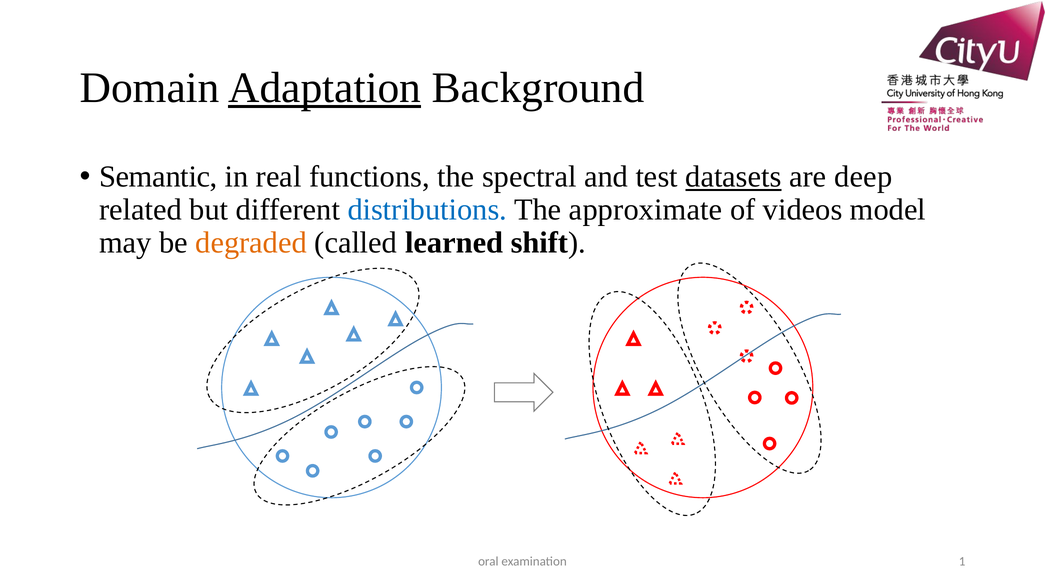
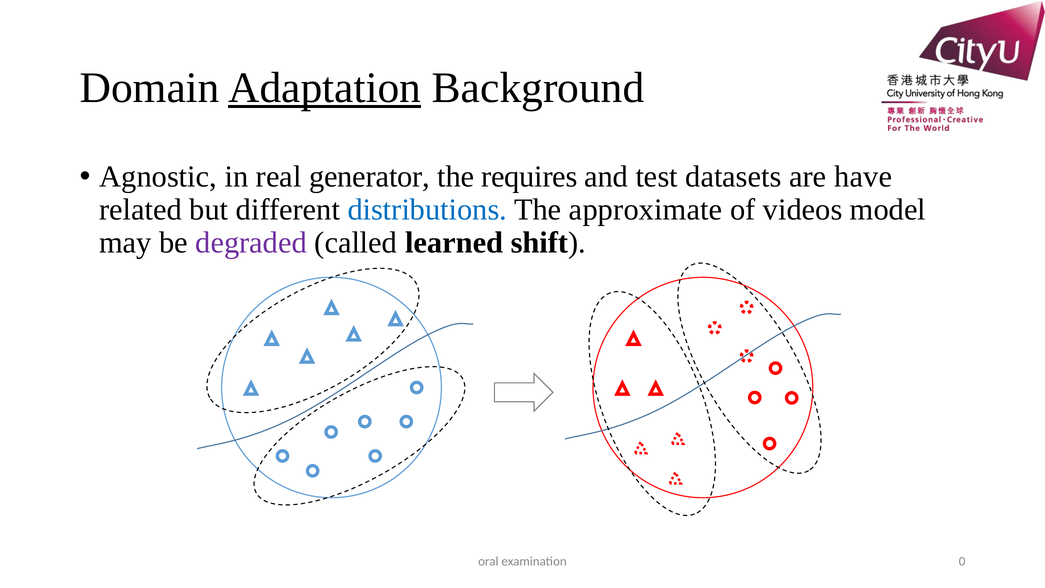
Semantic: Semantic -> Agnostic
functions: functions -> generator
spectral: spectral -> requires
datasets underline: present -> none
deep: deep -> have
degraded colour: orange -> purple
1: 1 -> 0
